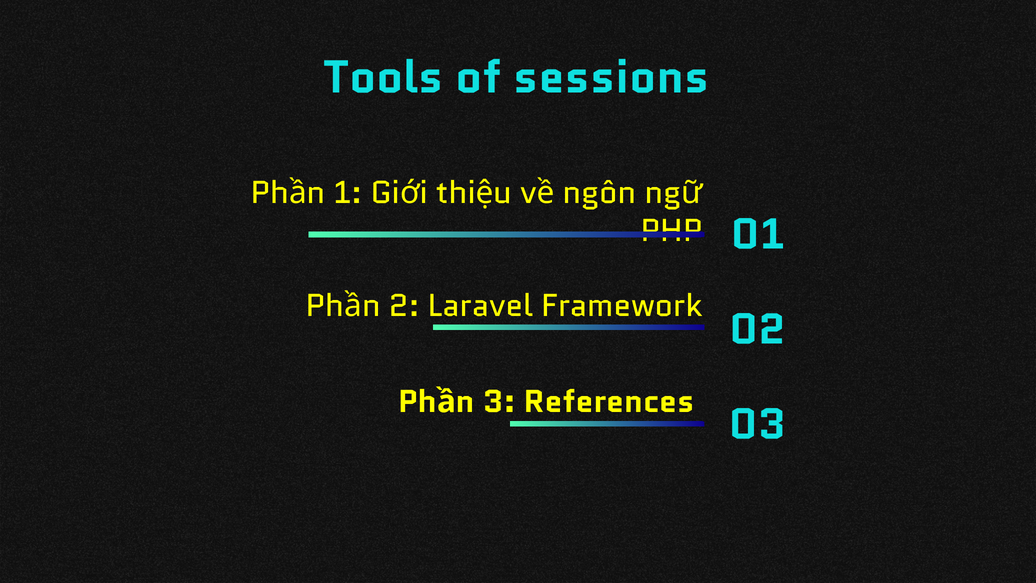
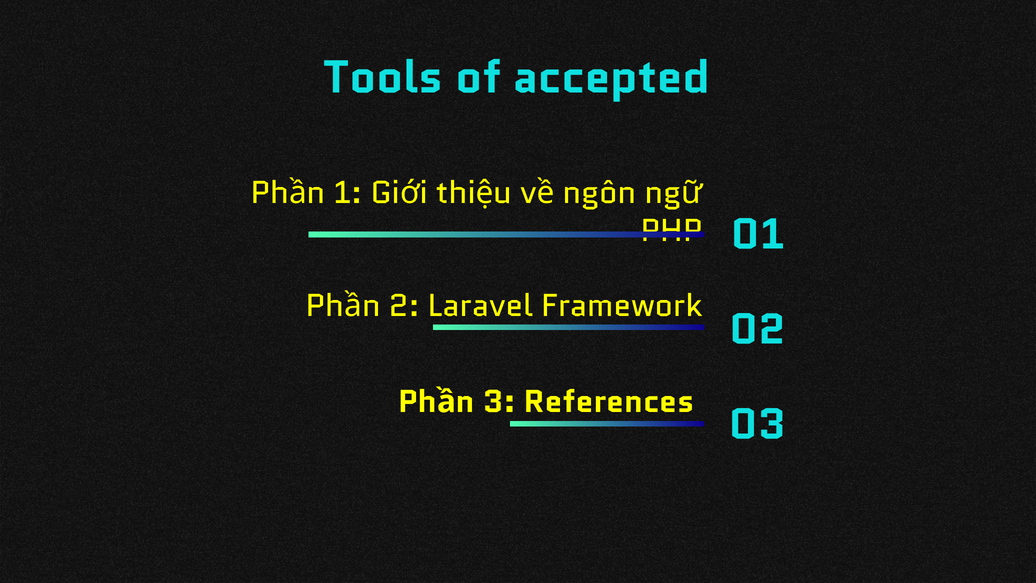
sessions: sessions -> accepted
